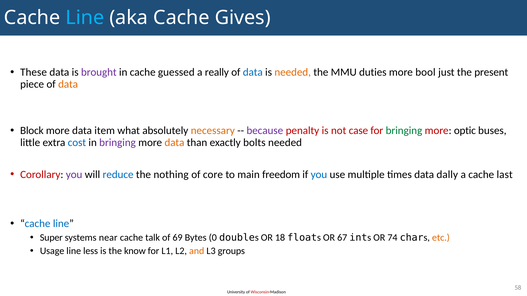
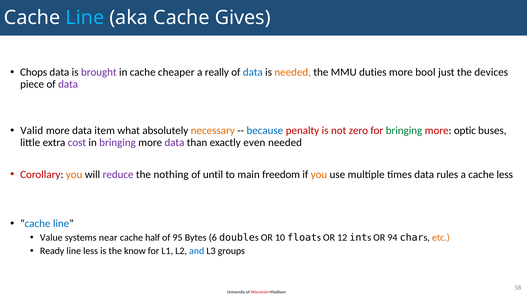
These: These -> Chops
guessed: guessed -> cheaper
present: present -> devices
data at (68, 84) colour: orange -> purple
Block: Block -> Valid
because colour: purple -> blue
case: case -> zero
cost colour: blue -> purple
data at (174, 143) colour: orange -> purple
bolts: bolts -> even
you at (74, 175) colour: purple -> orange
reduce colour: blue -> purple
core: core -> until
you at (319, 175) colour: blue -> orange
dally: dally -> rules
cache last: last -> less
Super: Super -> Value
talk: talk -> half
69: 69 -> 95
0: 0 -> 6
18: 18 -> 10
67: 67 -> 12
74: 74 -> 94
Usage: Usage -> Ready
and colour: orange -> blue
